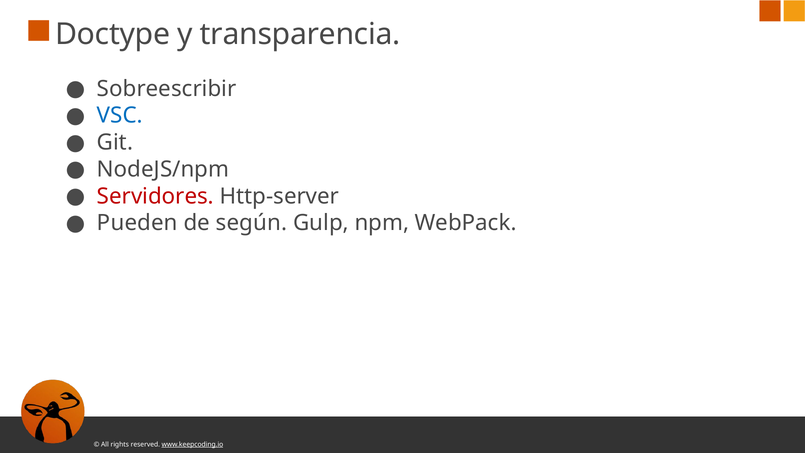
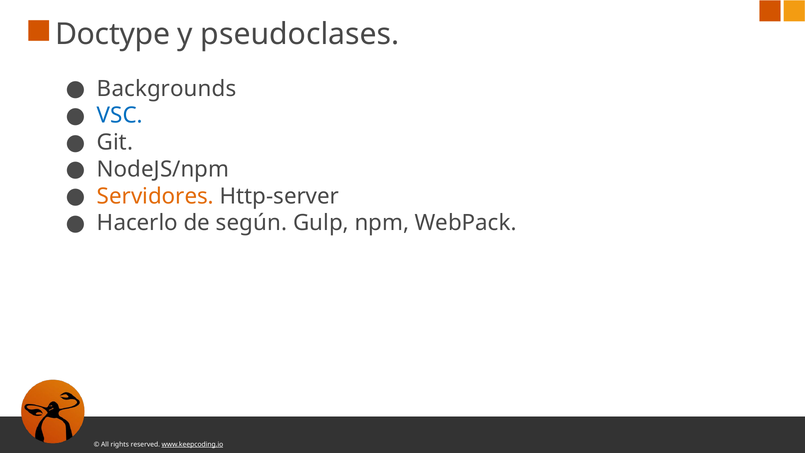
transparencia: transparencia -> pseudoclases
Sobreescribir: Sobreescribir -> Backgrounds
Servidores colour: red -> orange
Pueden: Pueden -> Hacerlo
